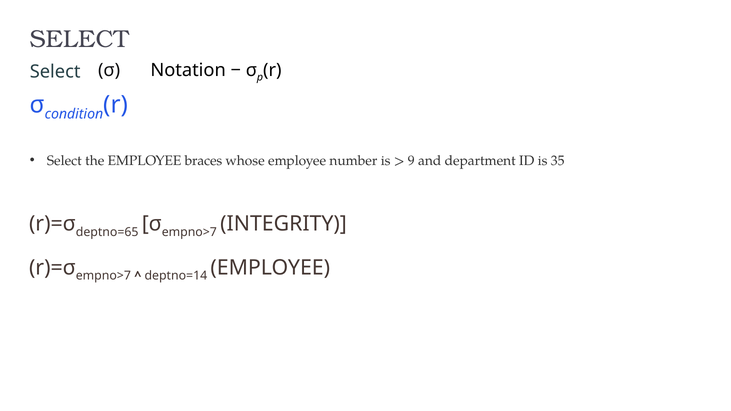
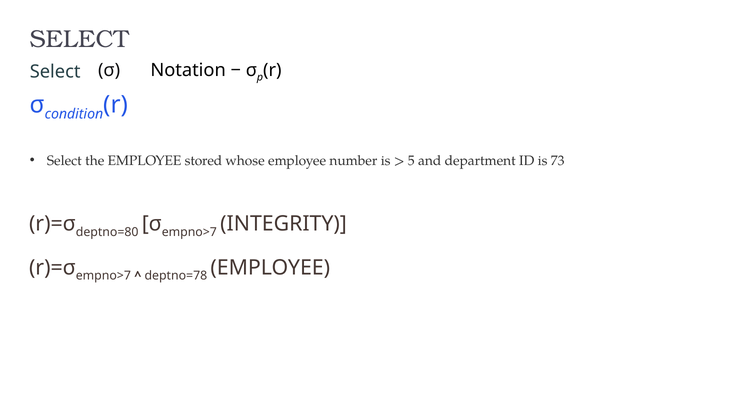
braces: braces -> stored
9: 9 -> 5
35: 35 -> 73
deptno=65: deptno=65 -> deptno=80
deptno=14: deptno=14 -> deptno=78
